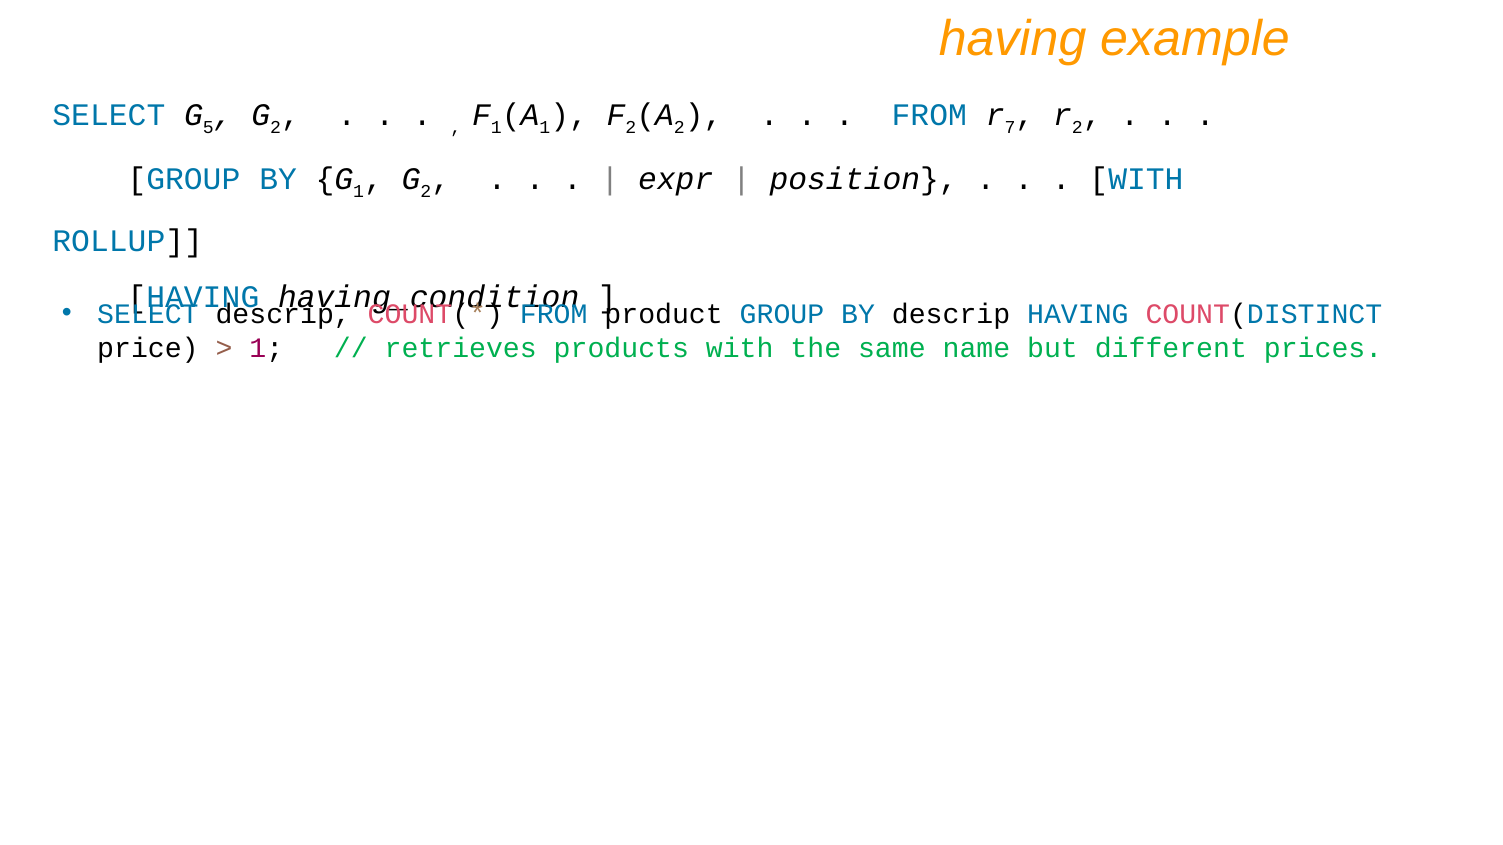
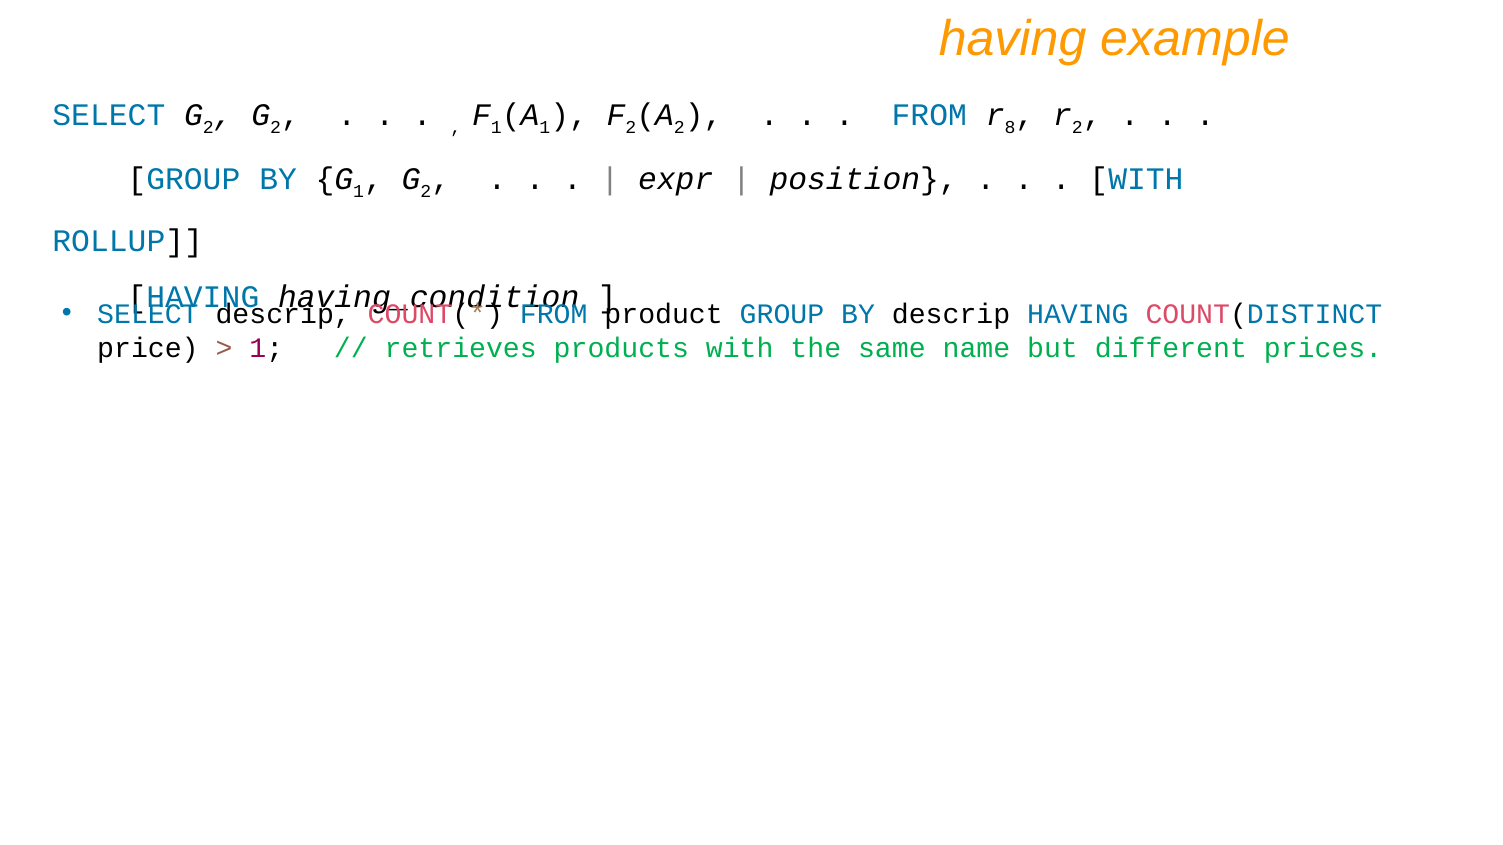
5 at (208, 128): 5 -> 2
7: 7 -> 8
